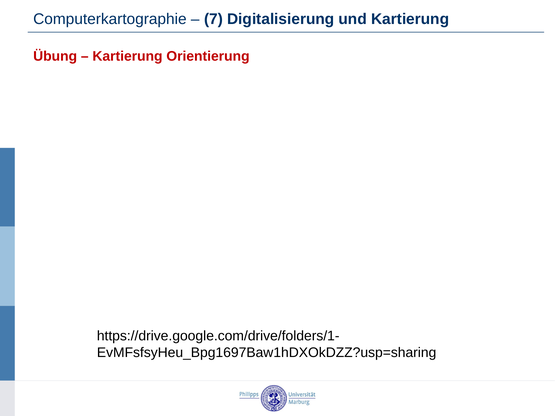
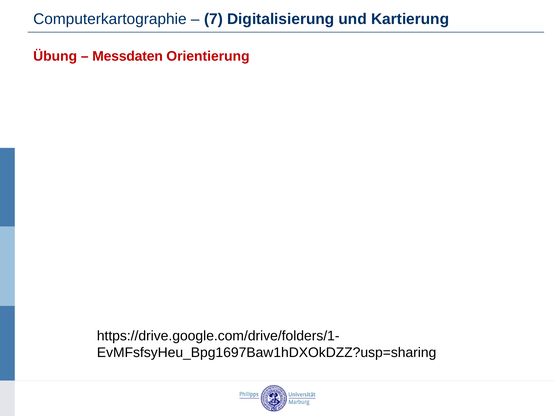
Kartierung at (127, 56): Kartierung -> Messdaten
